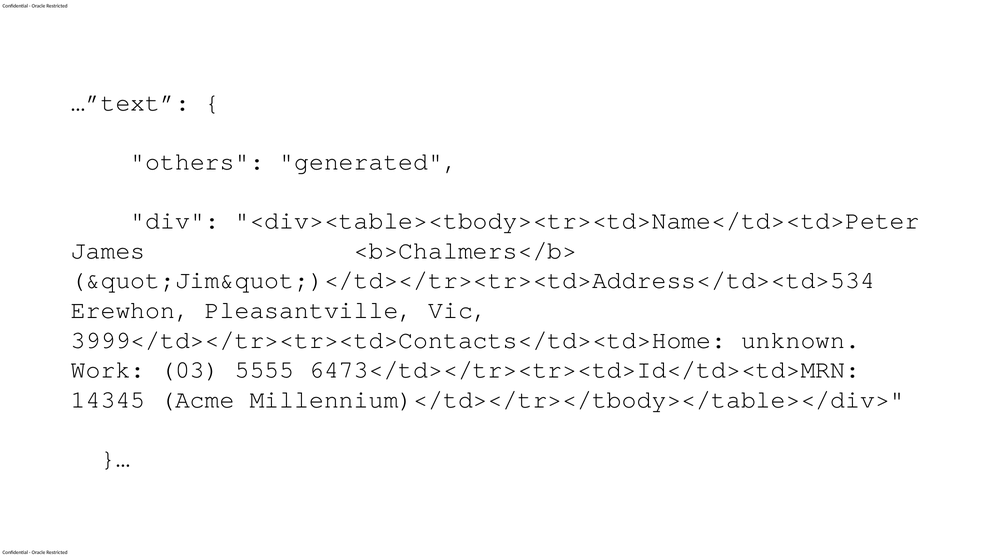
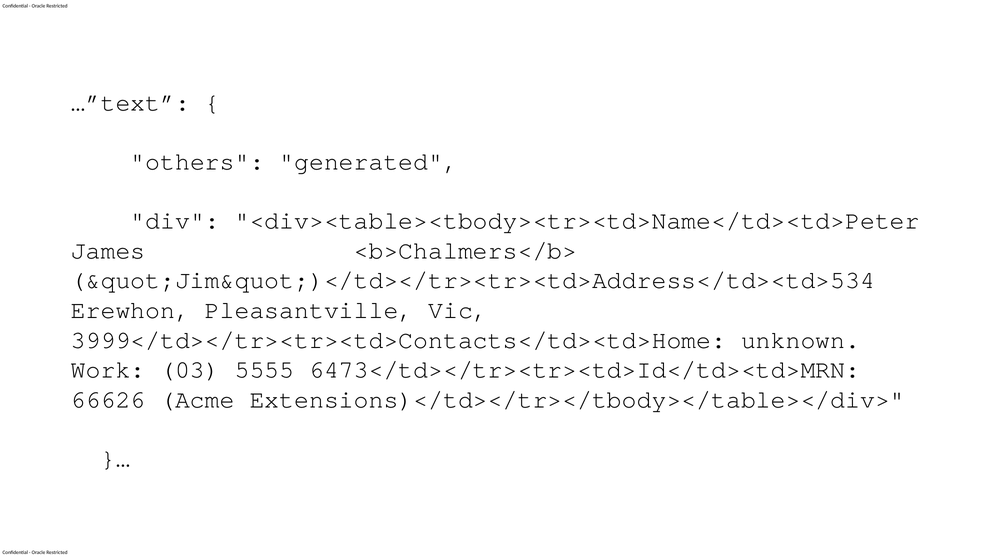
14345: 14345 -> 66626
Millennium)</td></tr></tbody></table></div>: Millennium)</td></tr></tbody></table></div> -> Extensions)</td></tr></tbody></table></div>
